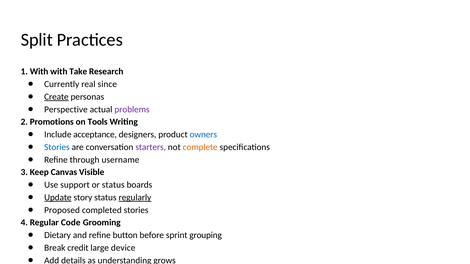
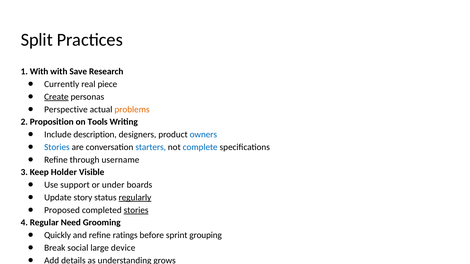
Take: Take -> Save
since: since -> piece
problems colour: purple -> orange
Promotions: Promotions -> Proposition
acceptance: acceptance -> description
starters colour: purple -> blue
complete colour: orange -> blue
Canvas: Canvas -> Holder
or status: status -> under
Update underline: present -> none
stories at (136, 210) underline: none -> present
Code: Code -> Need
Dietary: Dietary -> Quickly
button: button -> ratings
credit: credit -> social
